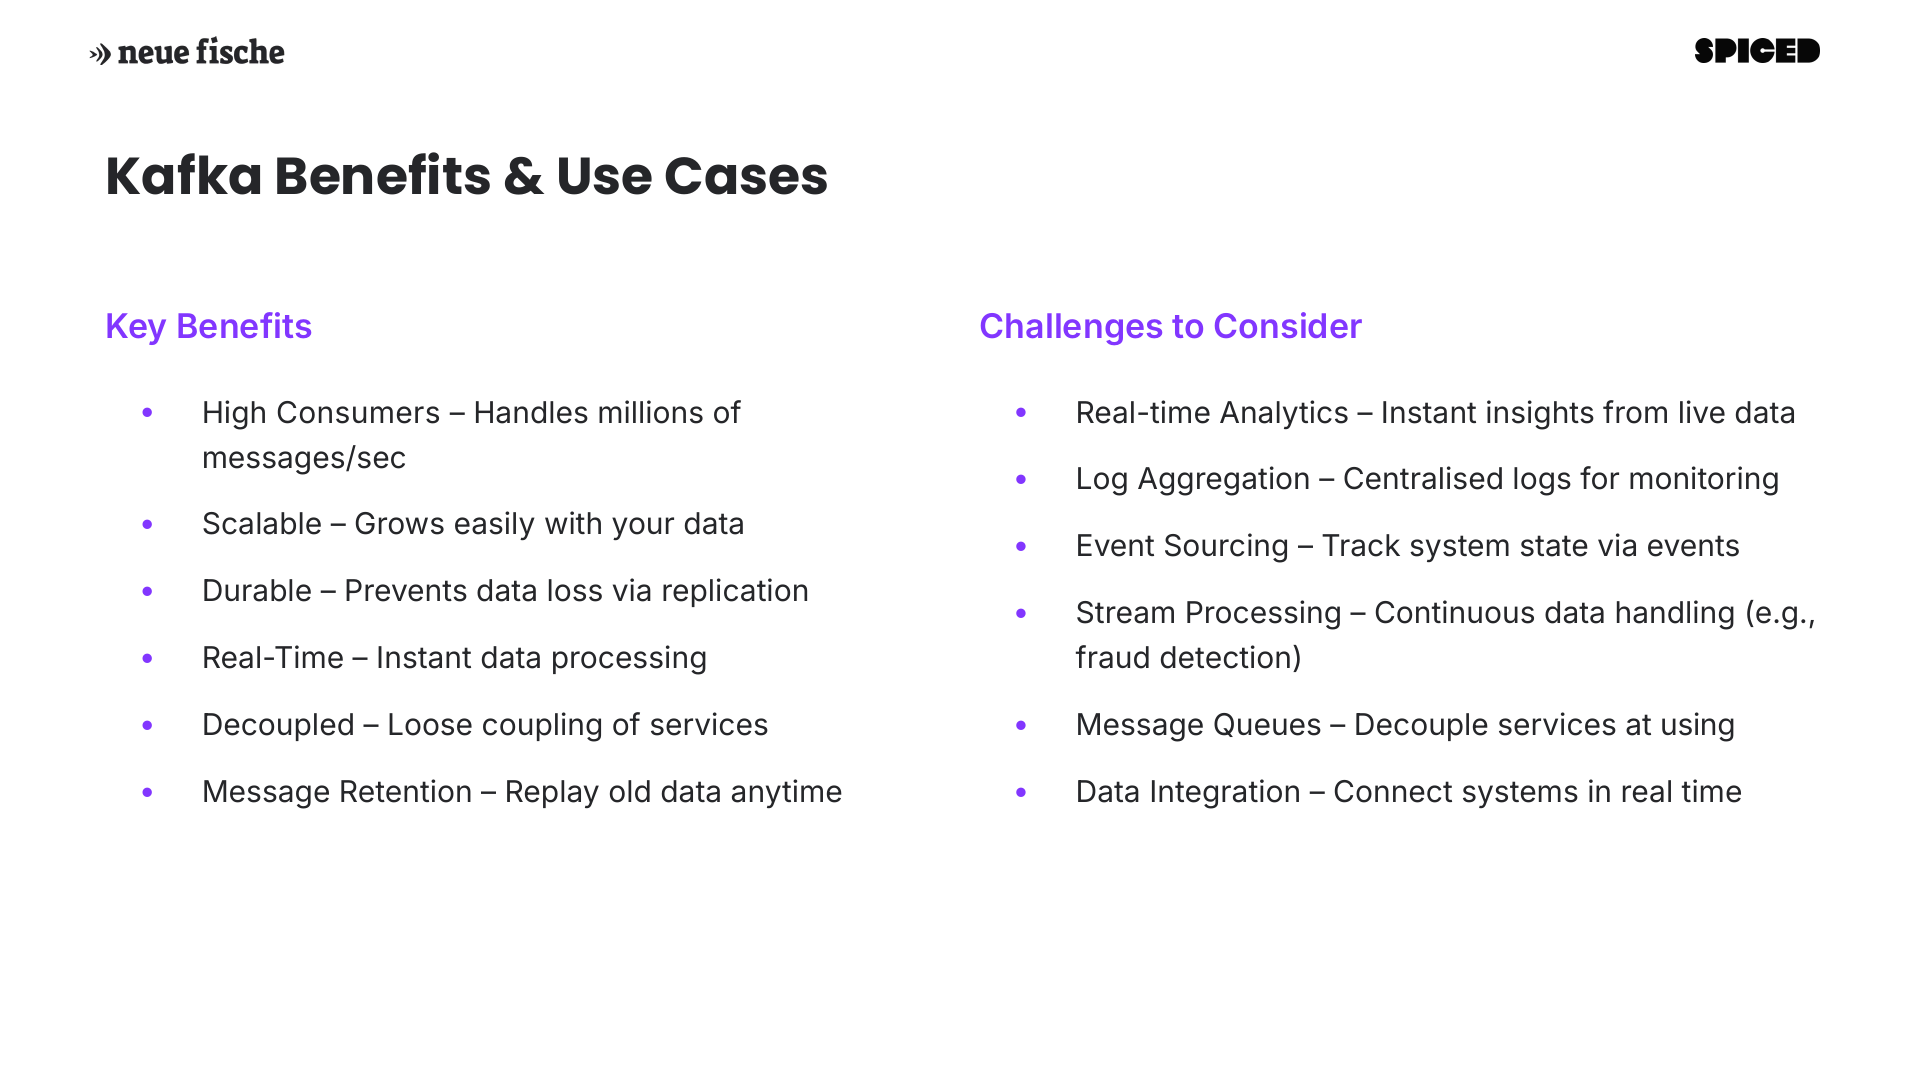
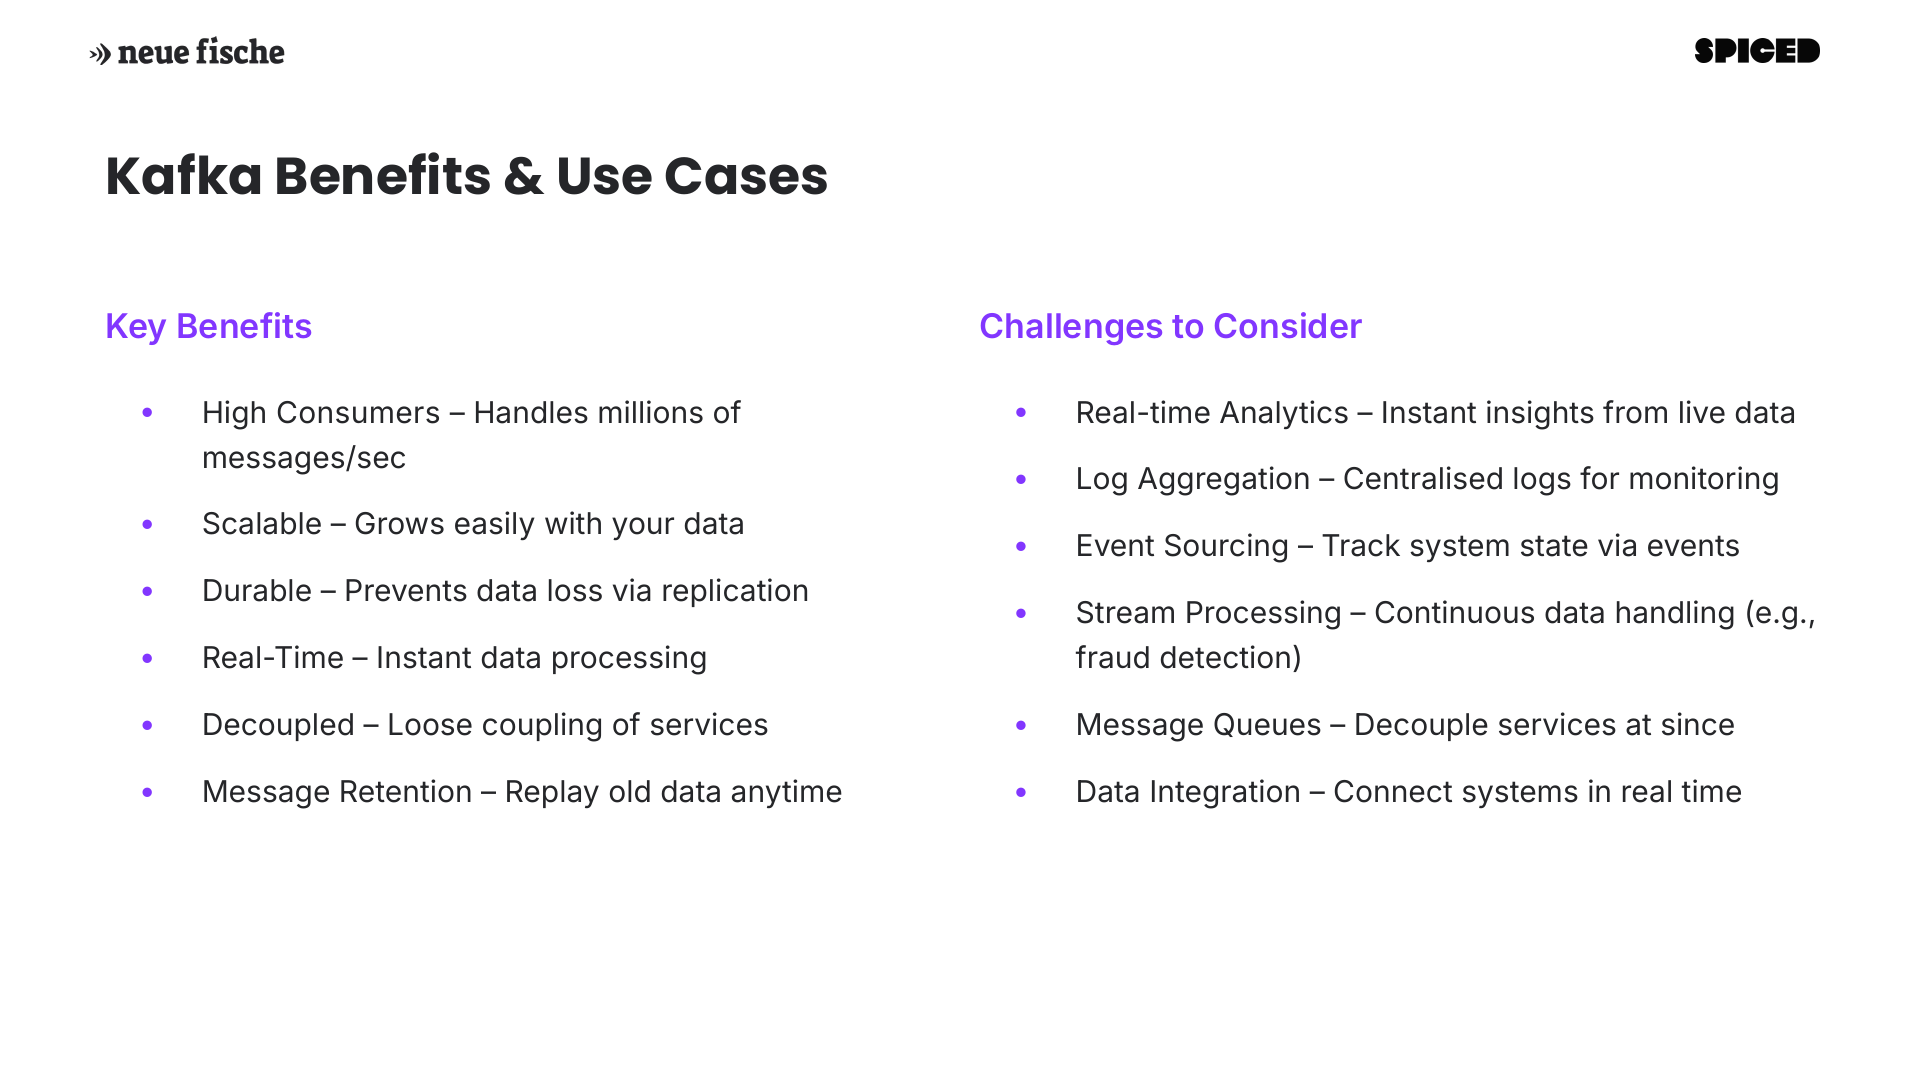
using: using -> since
